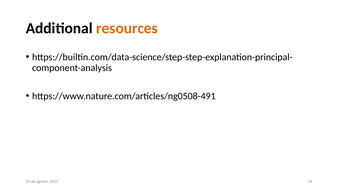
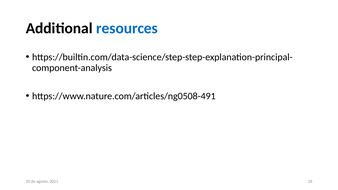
resources colour: orange -> blue
